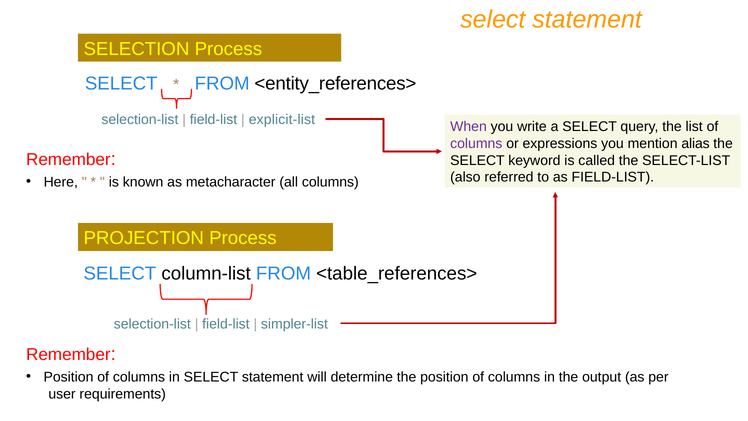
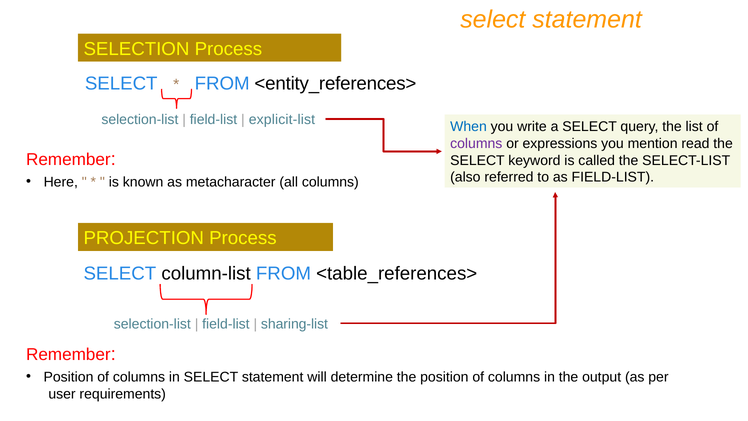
When colour: purple -> blue
alias: alias -> read
simpler-list: simpler-list -> sharing-list
